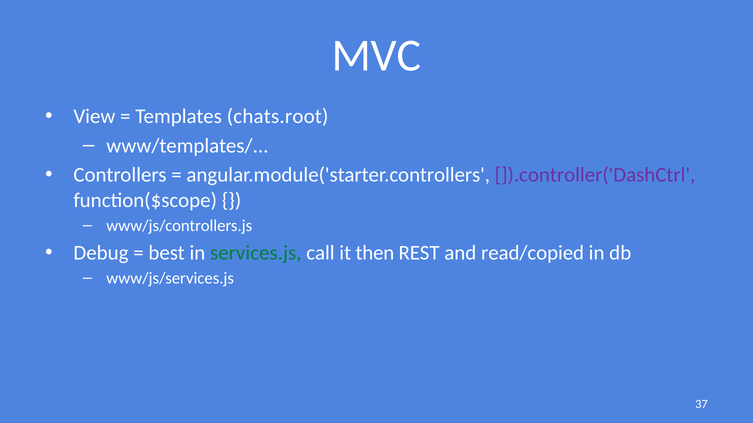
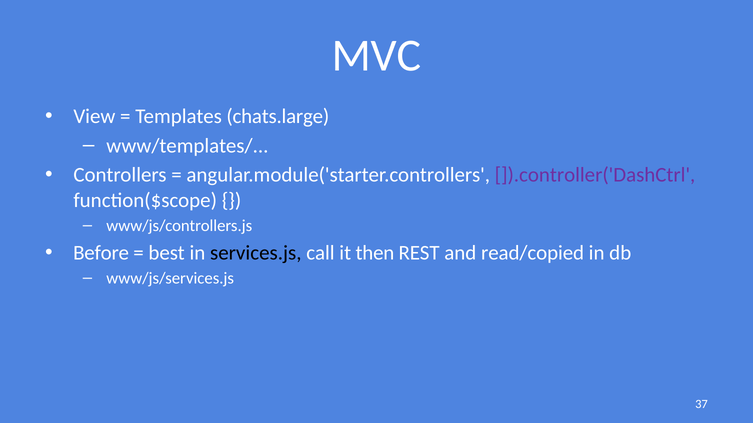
chats.root: chats.root -> chats.large
Debug: Debug -> Before
services.js colour: green -> black
